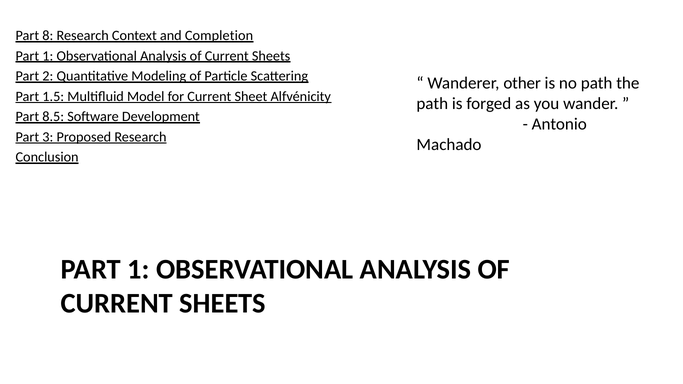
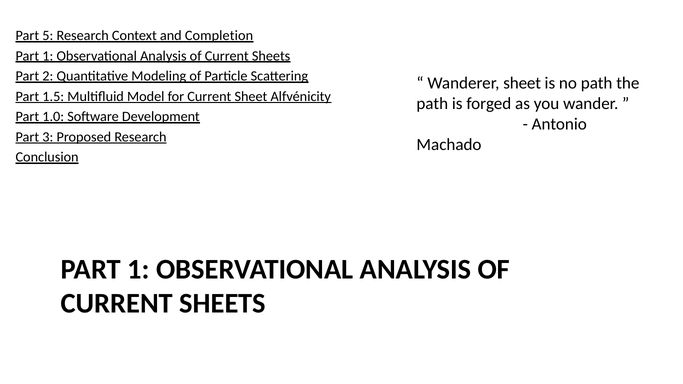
8: 8 -> 5
Wanderer other: other -> sheet
8.5: 8.5 -> 1.0
